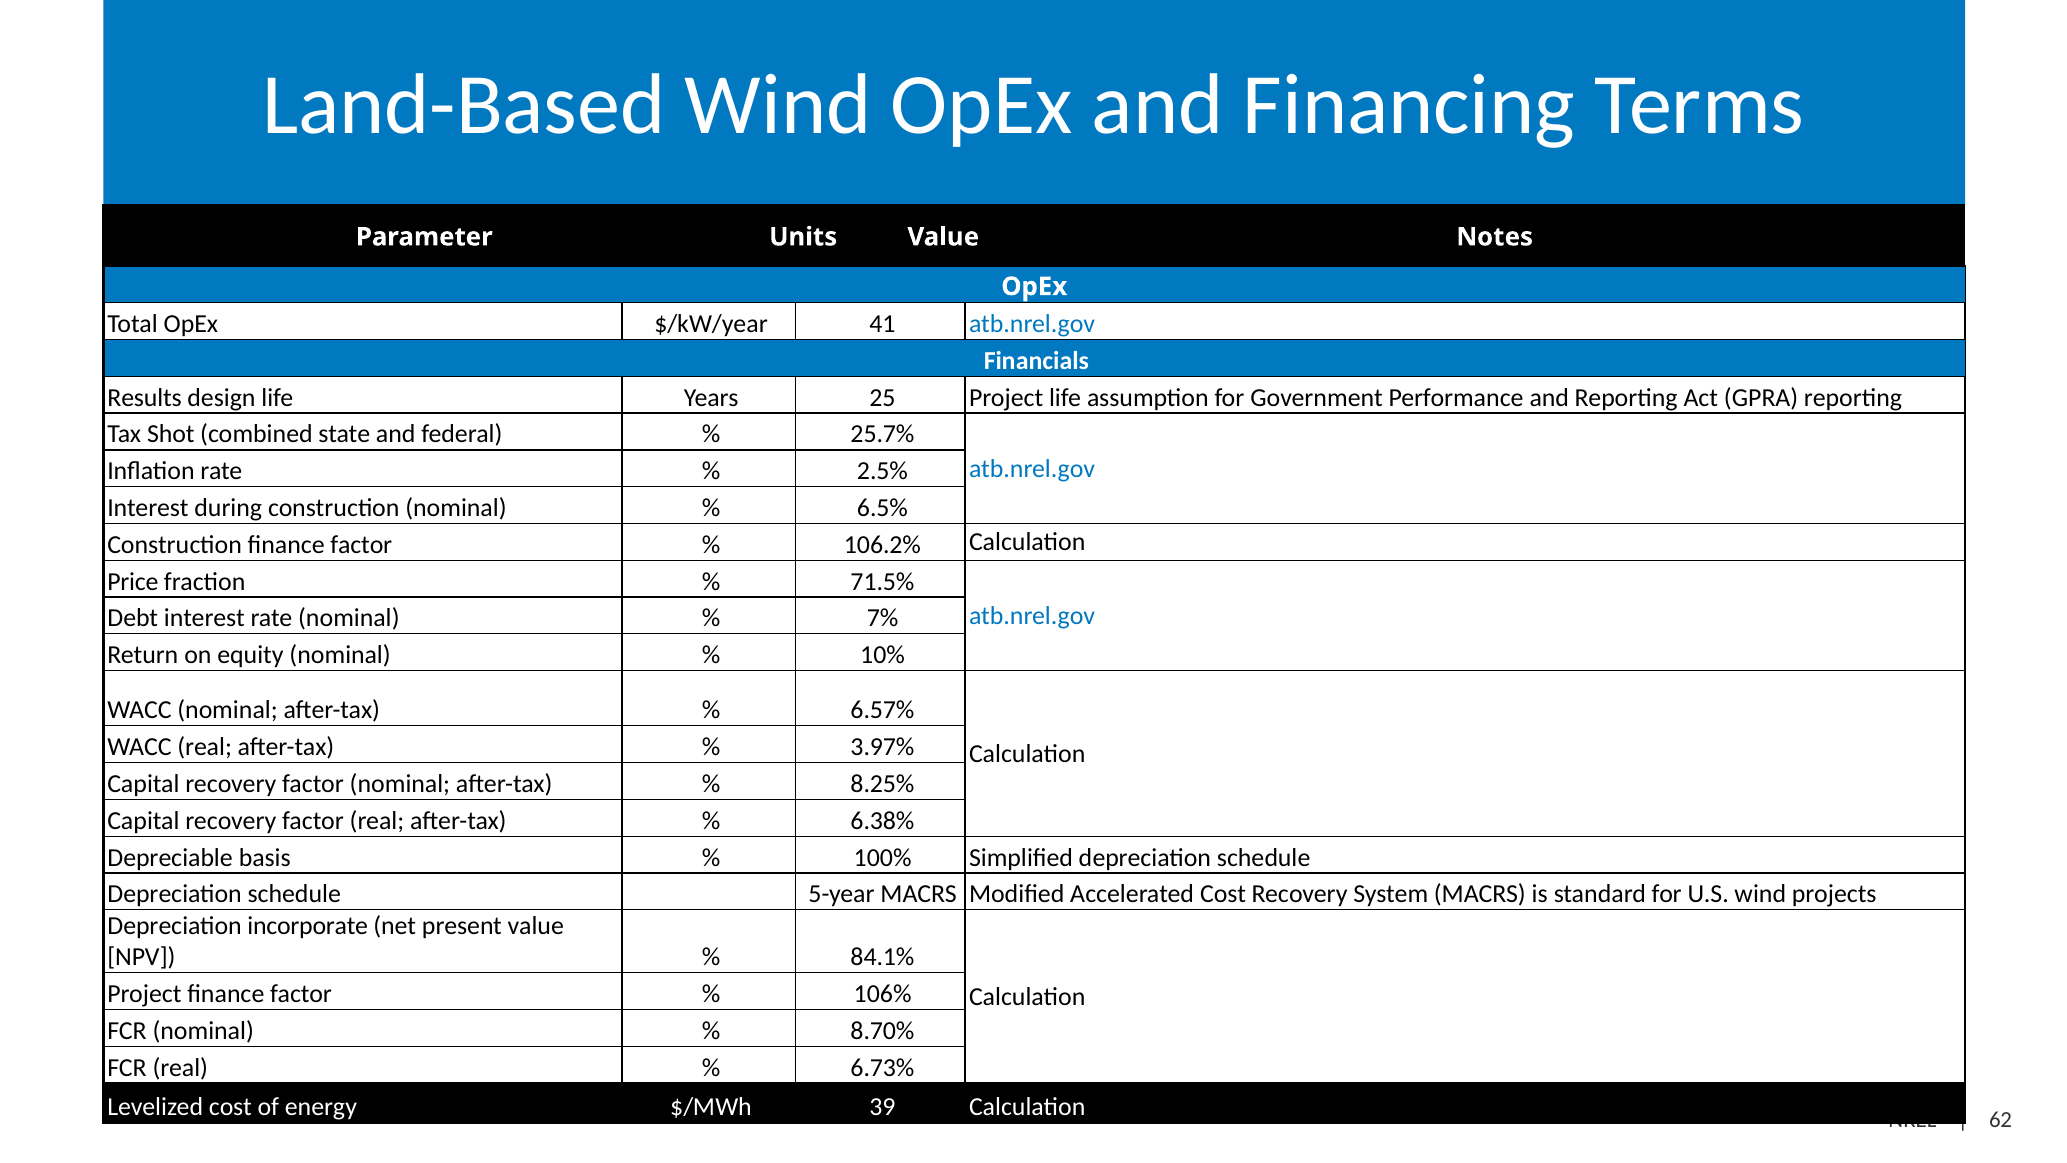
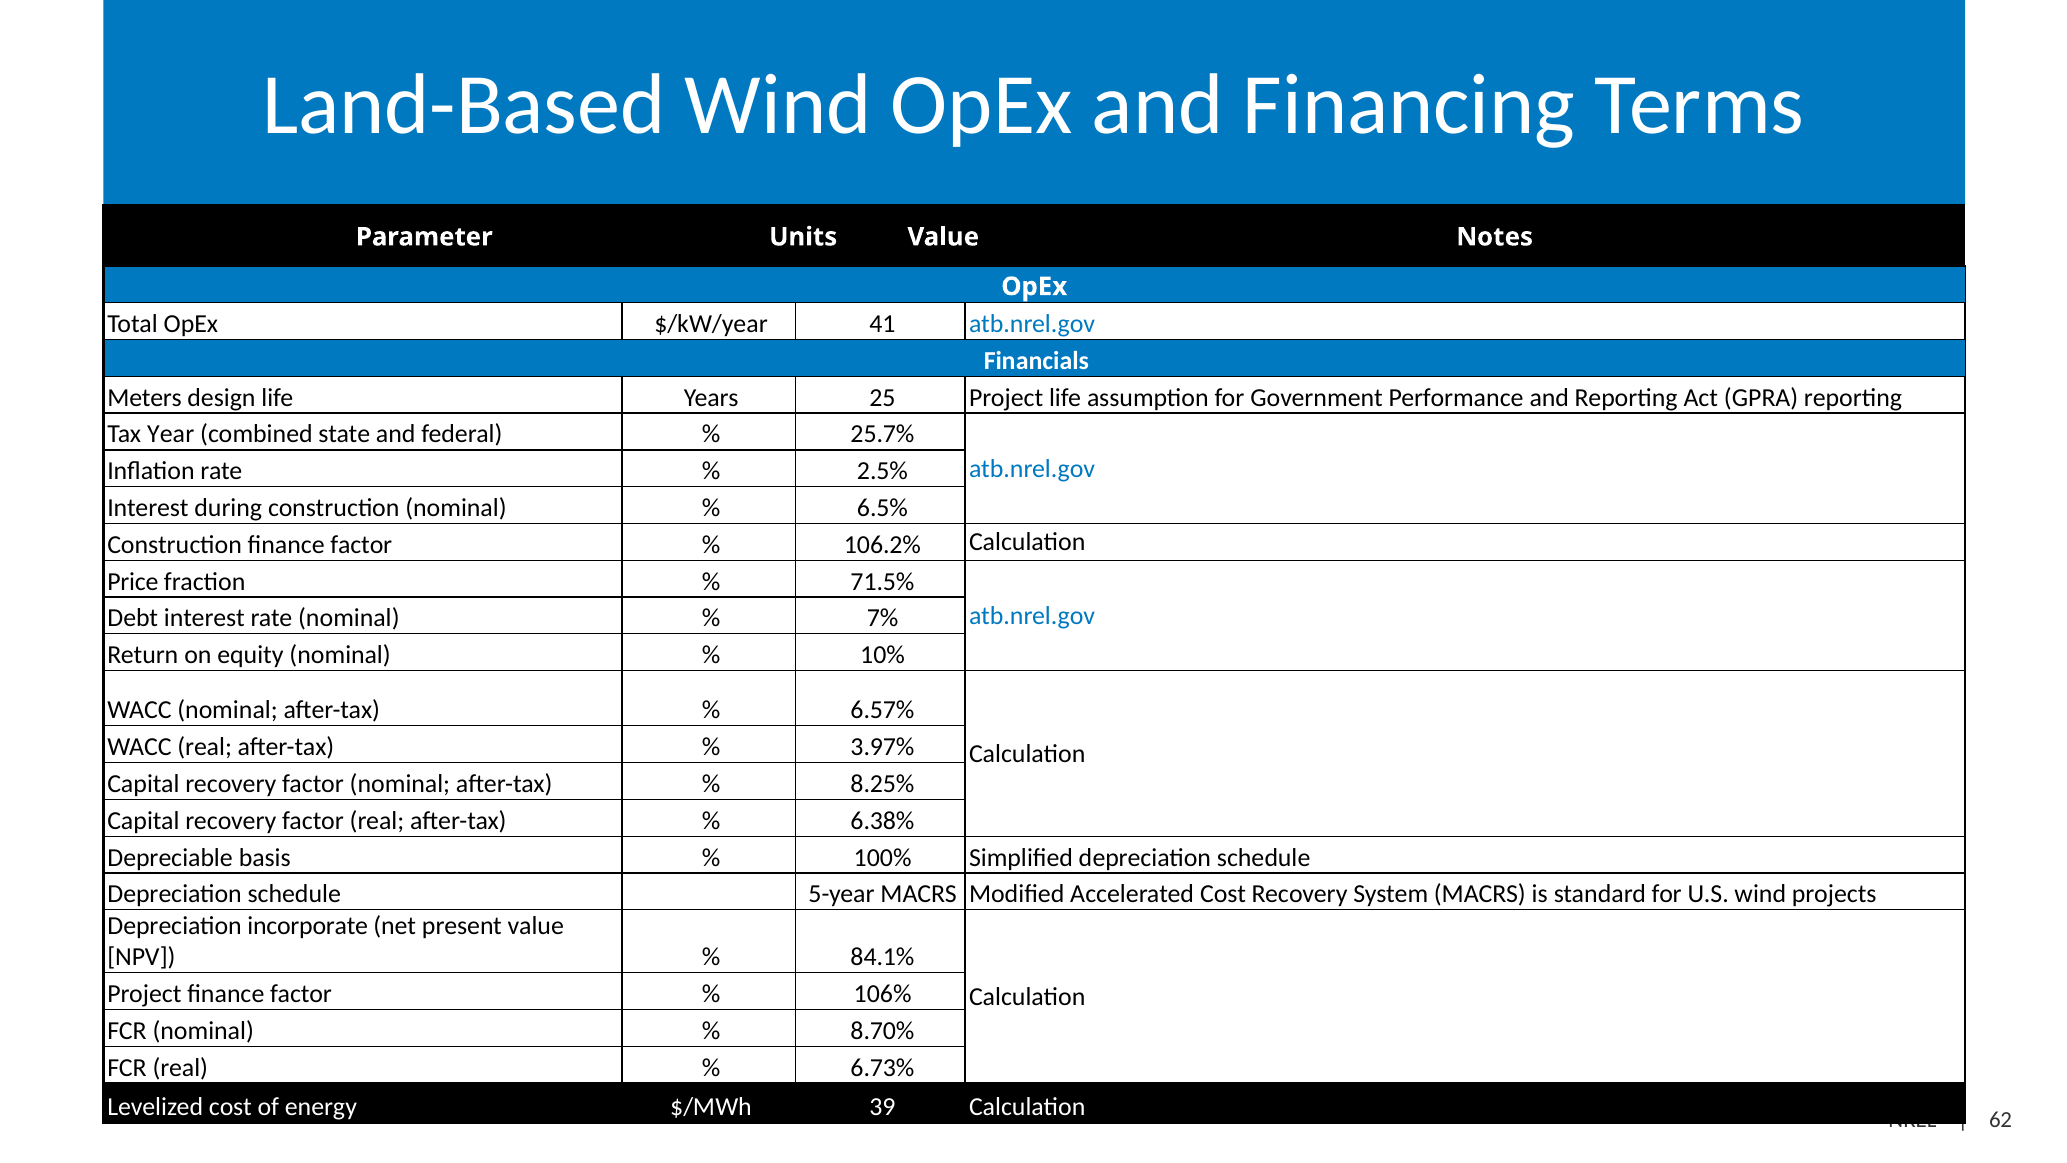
Results: Results -> Meters
Shot: Shot -> Year
